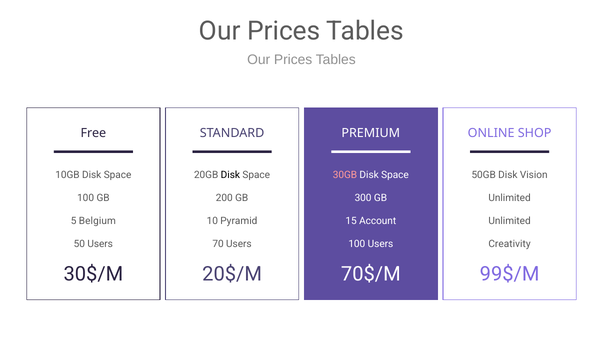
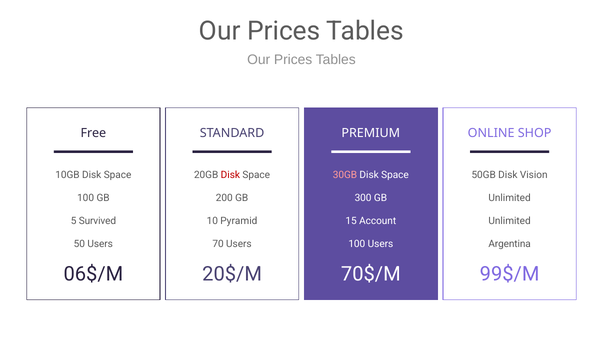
Disk at (230, 175) colour: black -> red
Belgium: Belgium -> Survived
Creativity: Creativity -> Argentina
30$/M: 30$/M -> 06$/M
